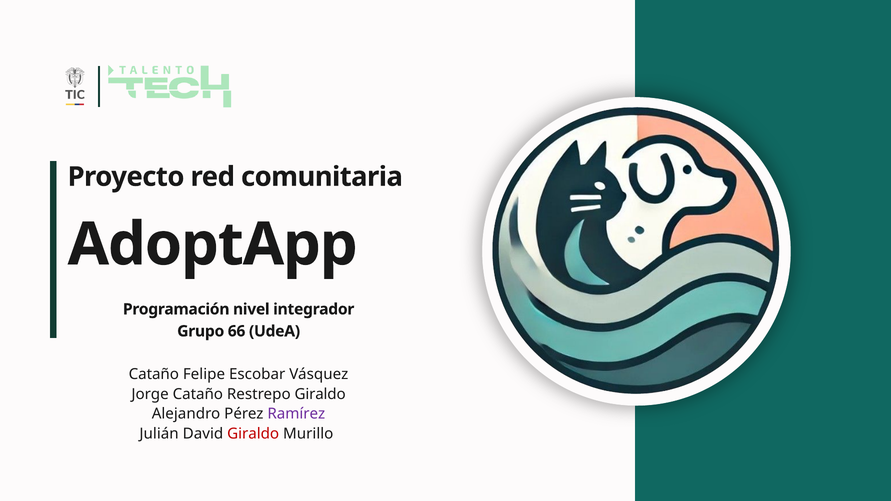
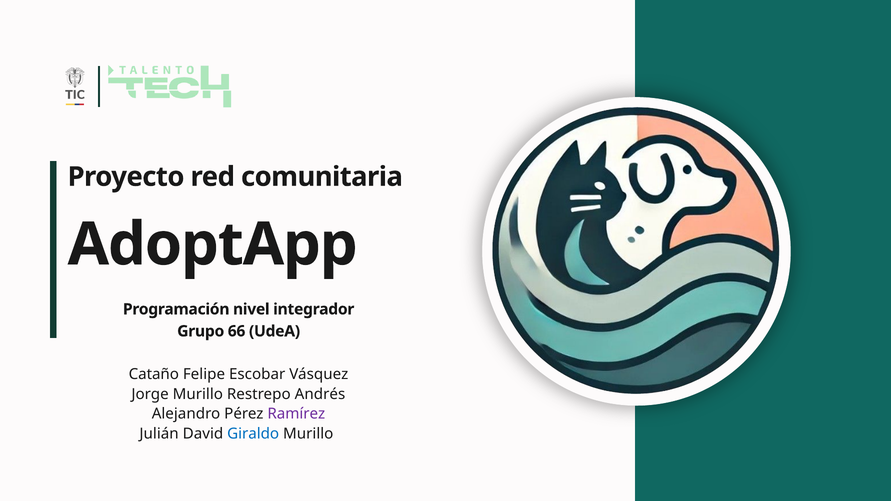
Jorge Cataño: Cataño -> Murillo
Restrepo Giraldo: Giraldo -> Andrés
Giraldo at (253, 434) colour: red -> blue
